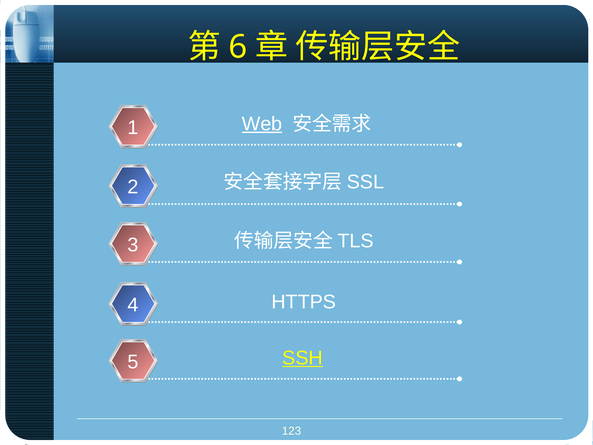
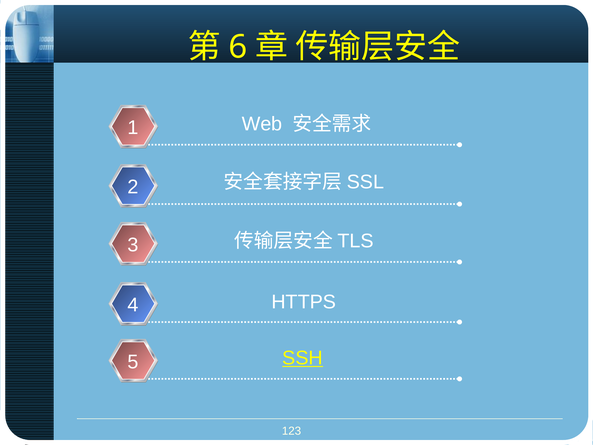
Web underline: present -> none
